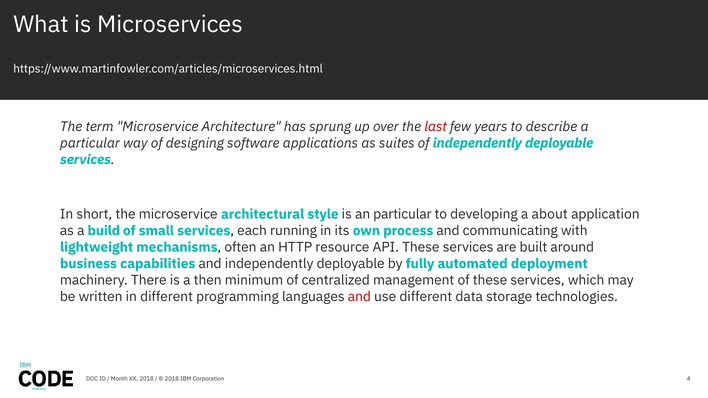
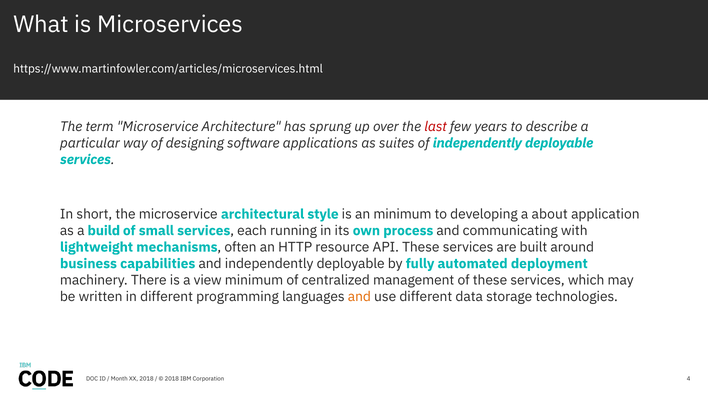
an particular: particular -> minimum
then: then -> view
and at (359, 297) colour: red -> orange
